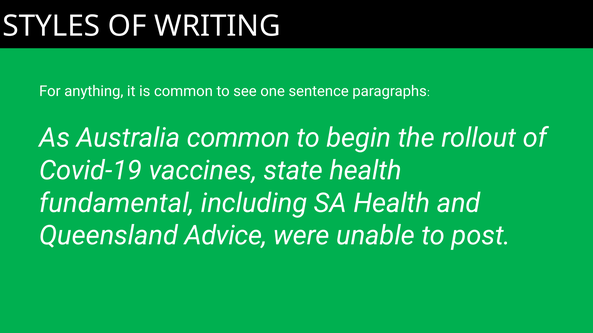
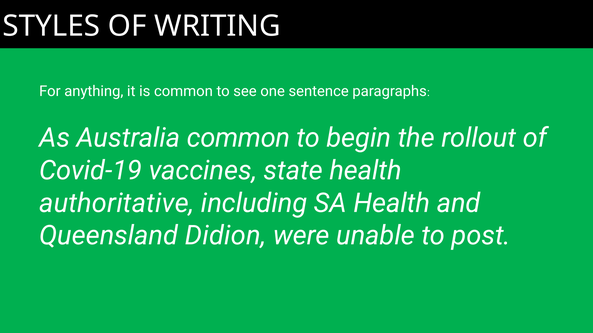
fundamental: fundamental -> authoritative
Advice: Advice -> Didion
